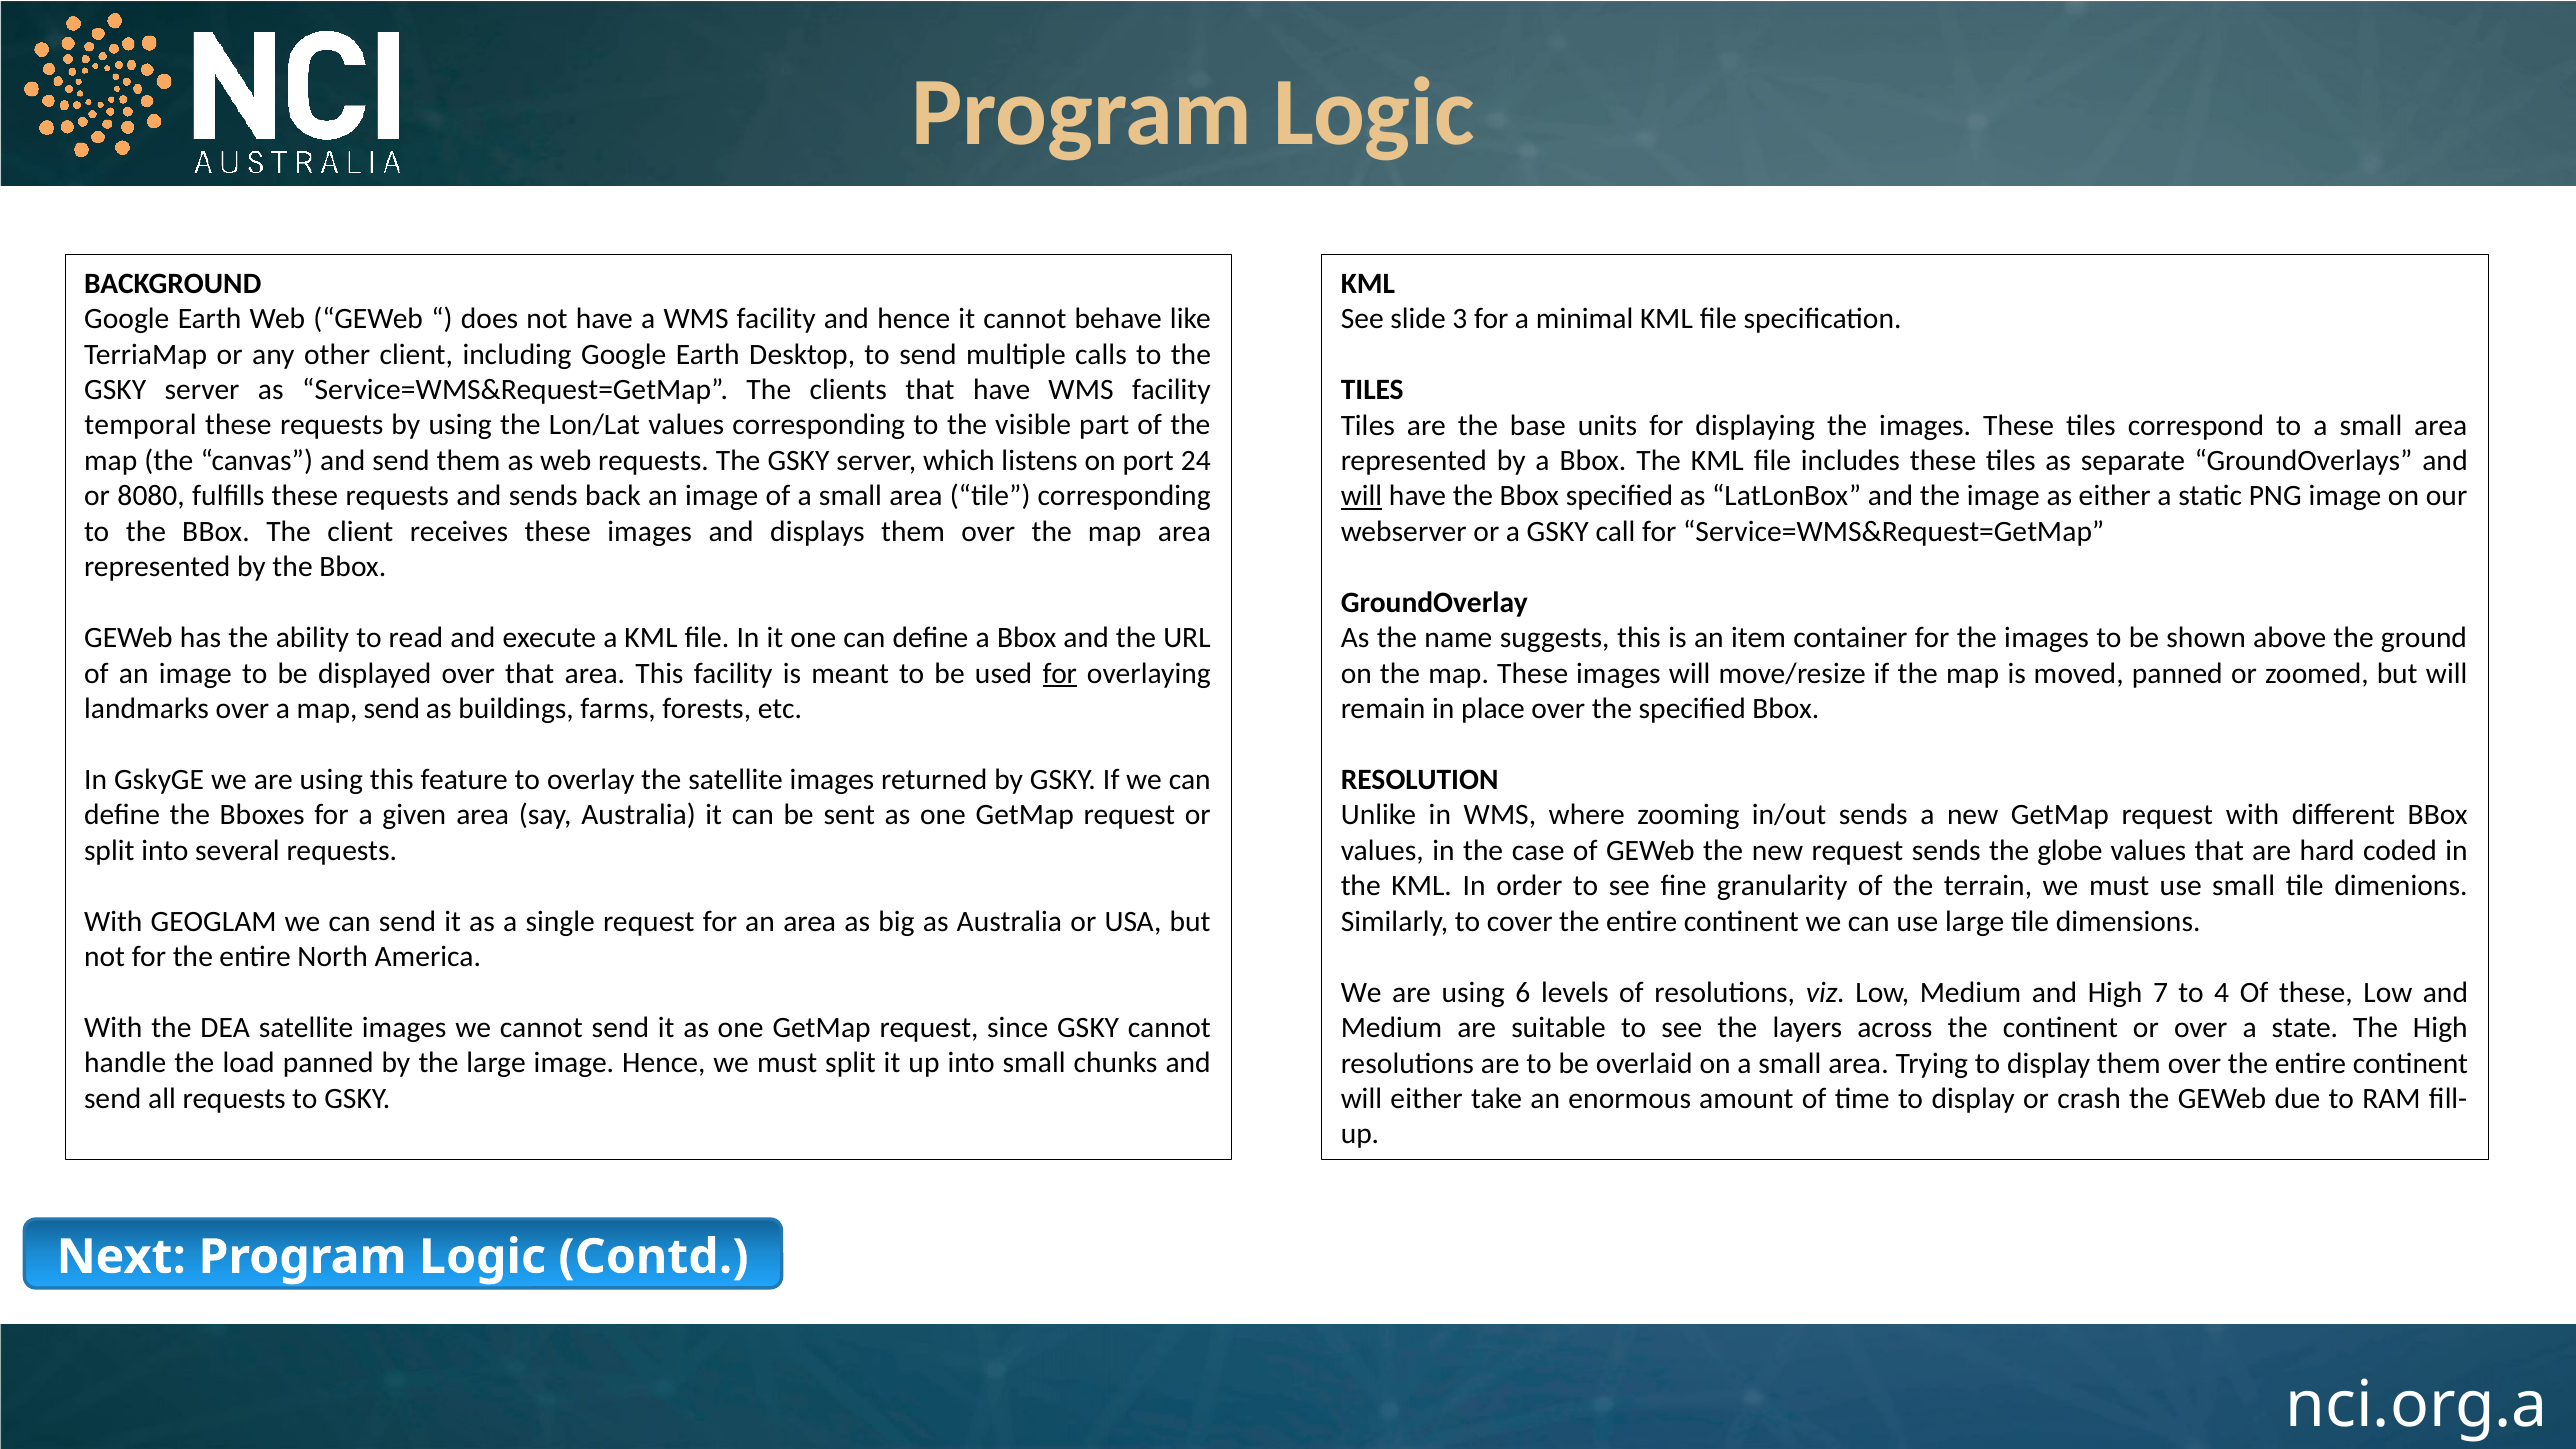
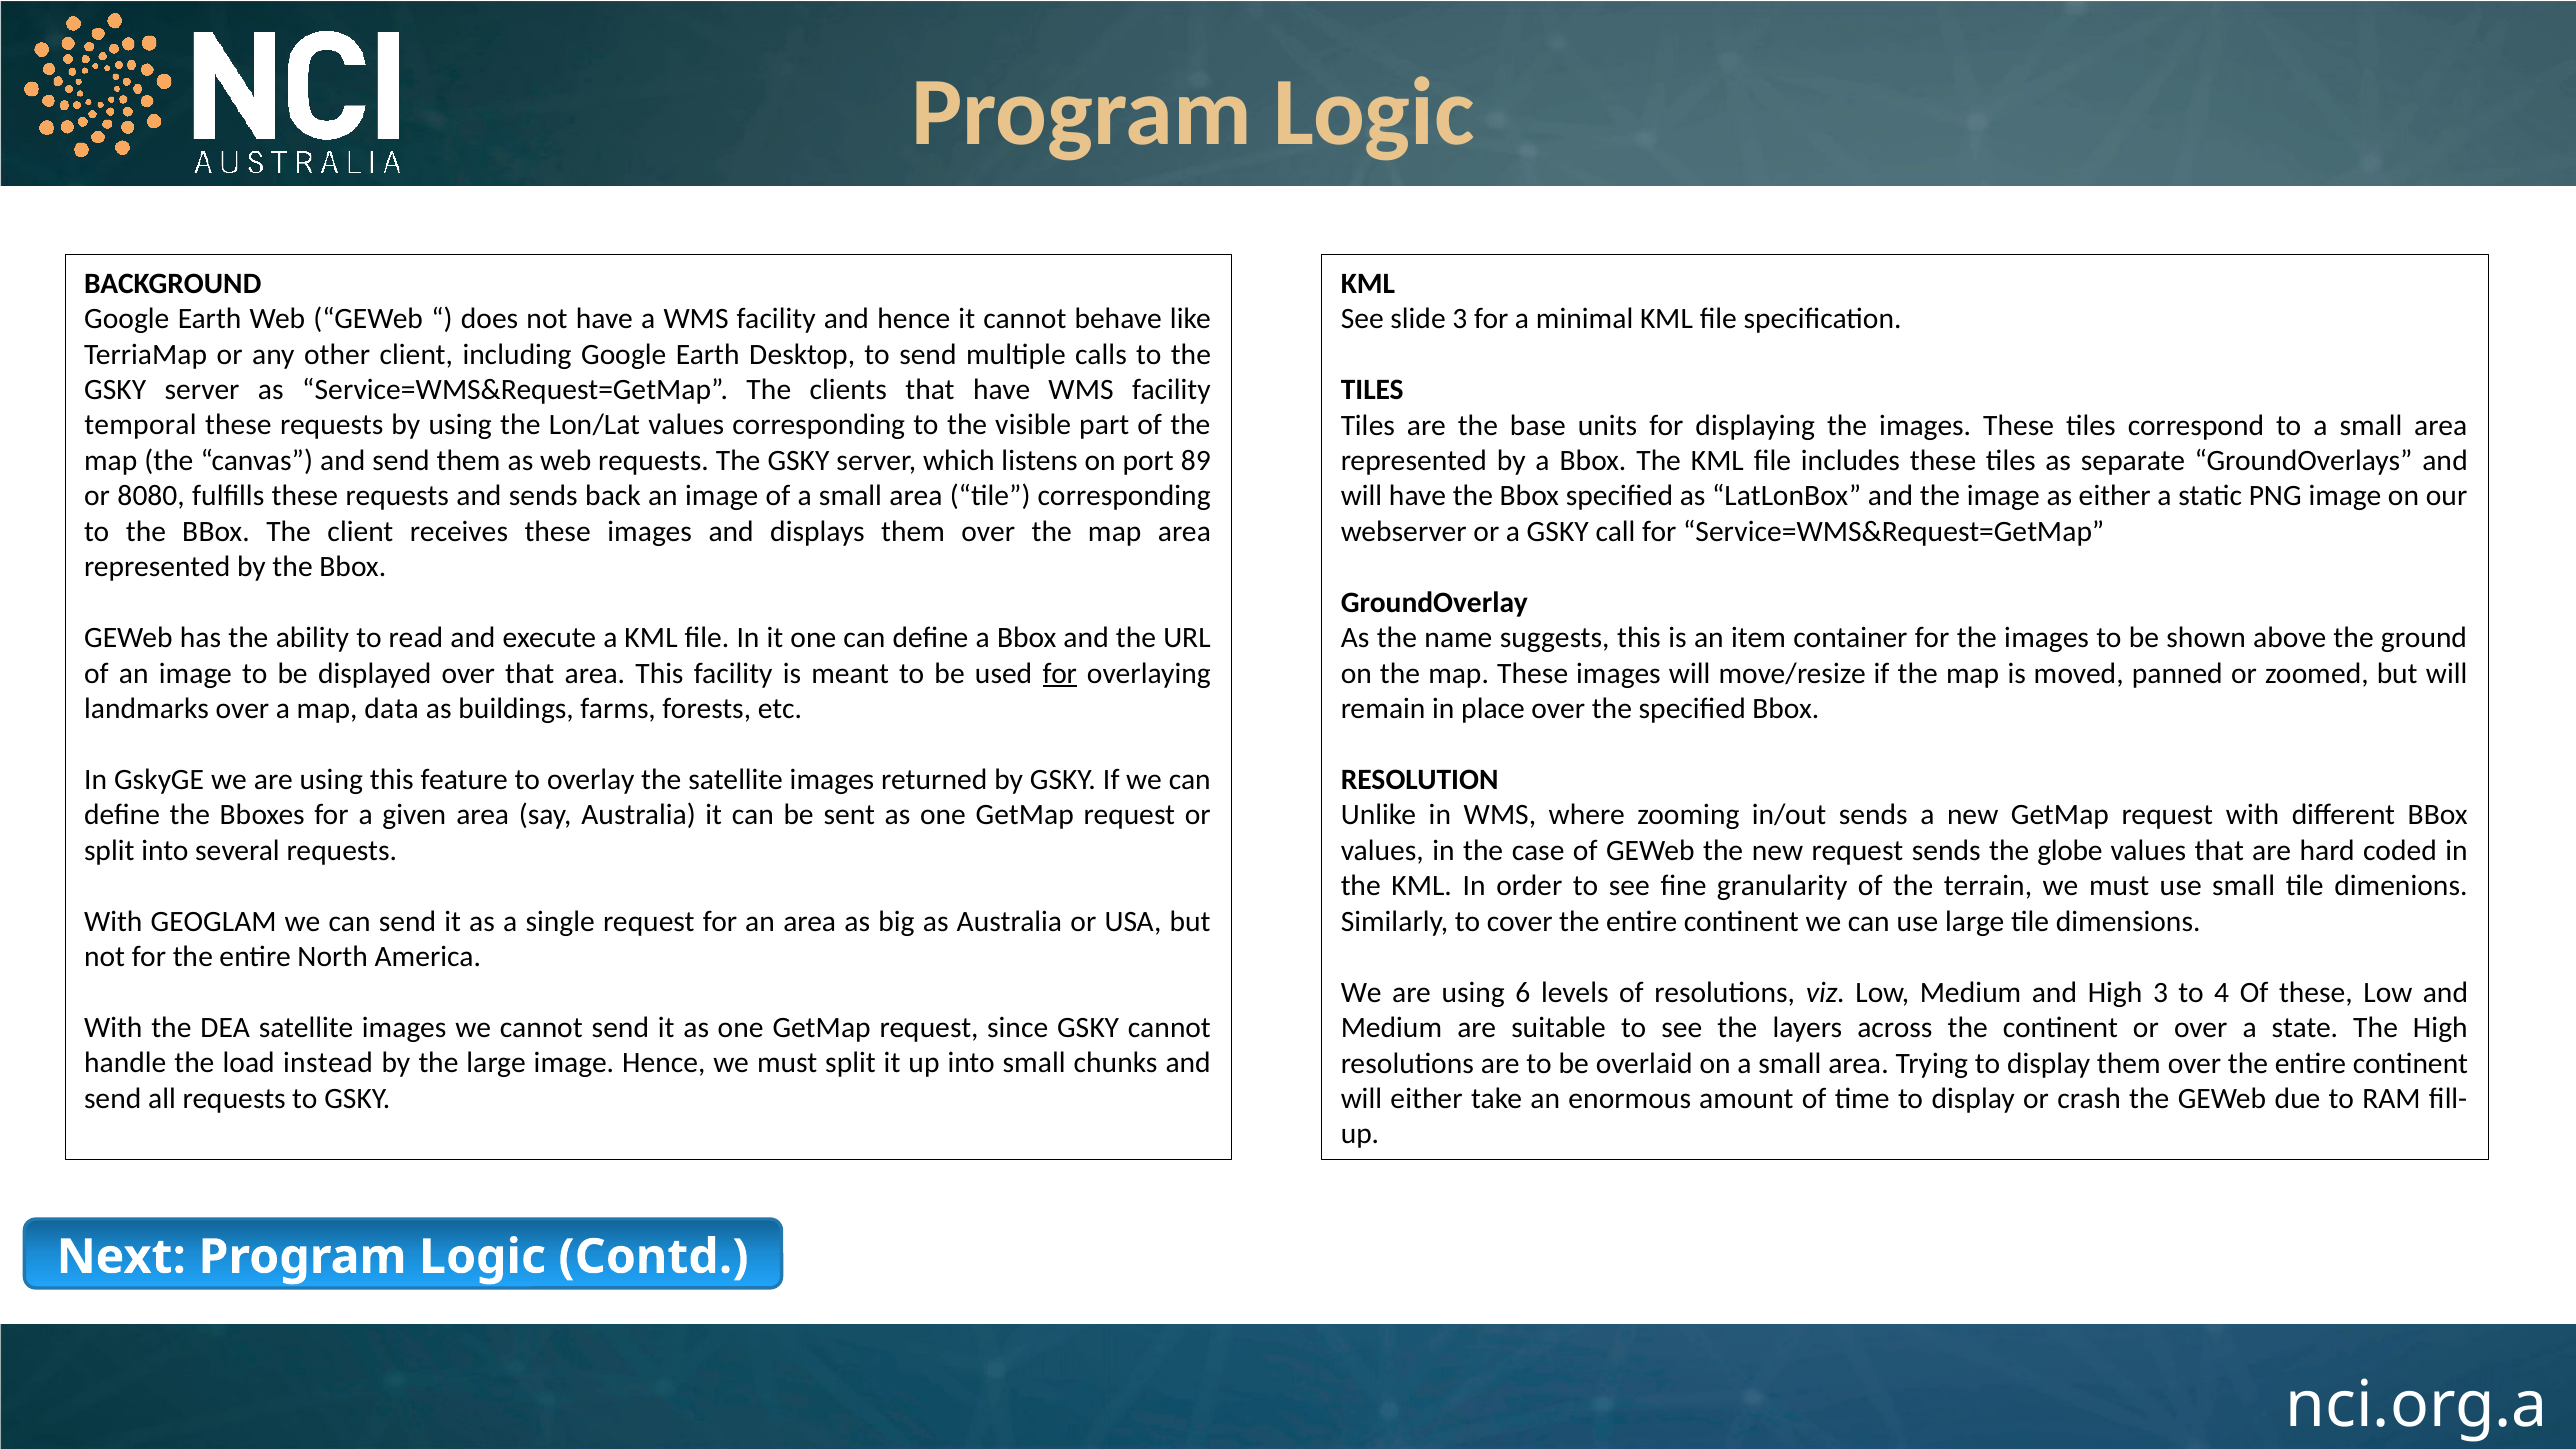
24: 24 -> 89
will at (1361, 496) underline: present -> none
map send: send -> data
High 7: 7 -> 3
load panned: panned -> instead
